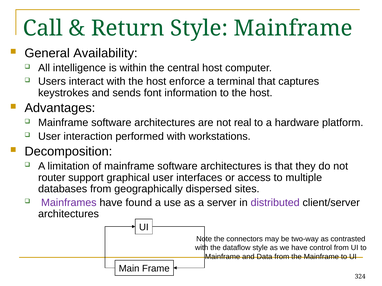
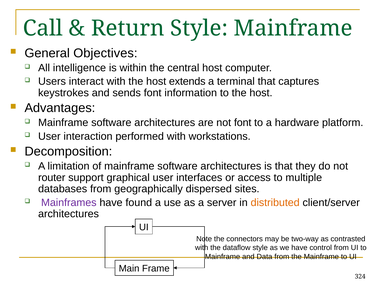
Availability: Availability -> Objectives
enforce: enforce -> extends
not real: real -> font
distributed colour: purple -> orange
